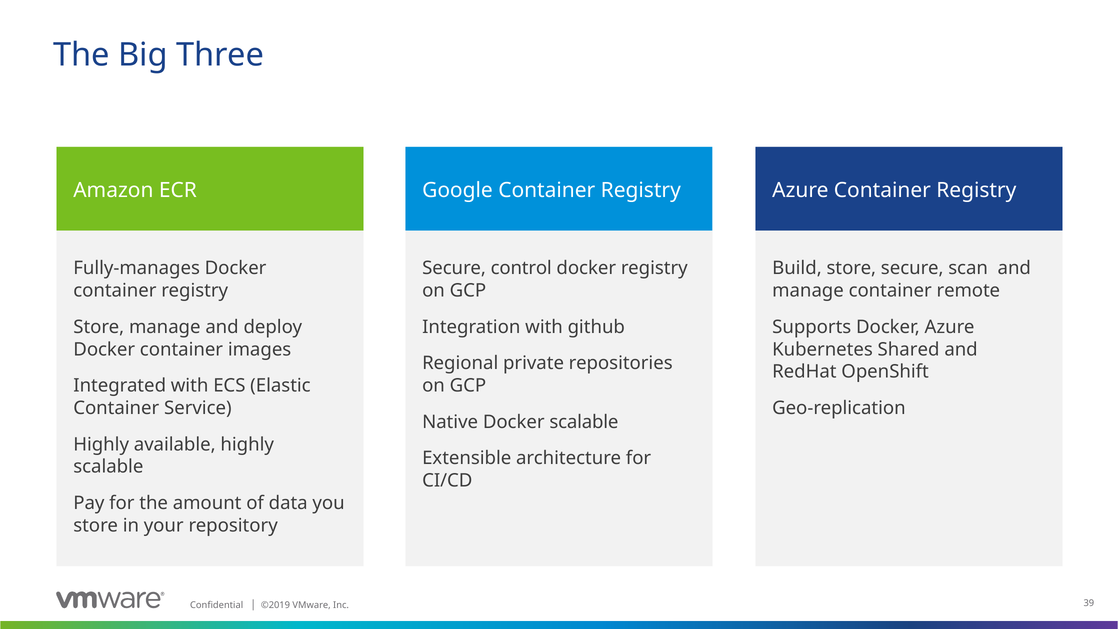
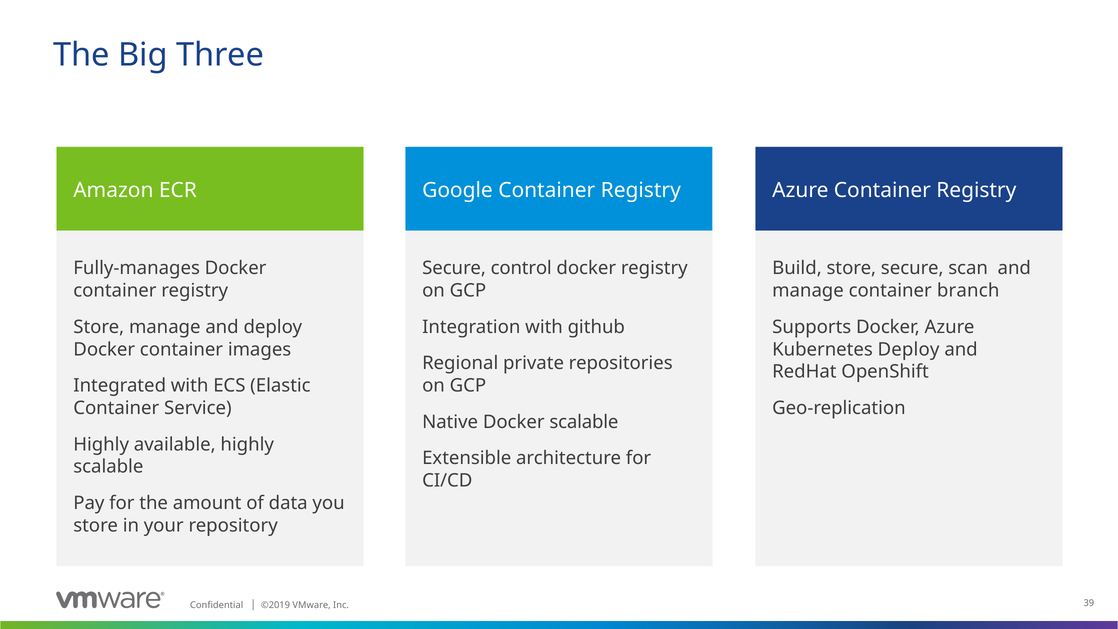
remote: remote -> branch
Kubernetes Shared: Shared -> Deploy
